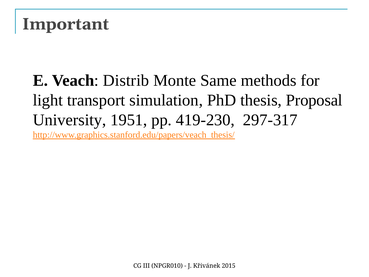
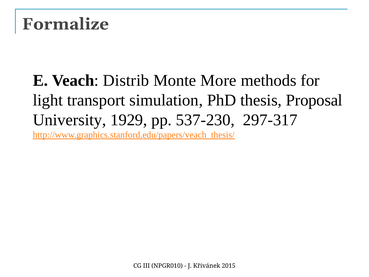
Important: Important -> Formalize
Same: Same -> More
1951: 1951 -> 1929
419-230: 419-230 -> 537-230
